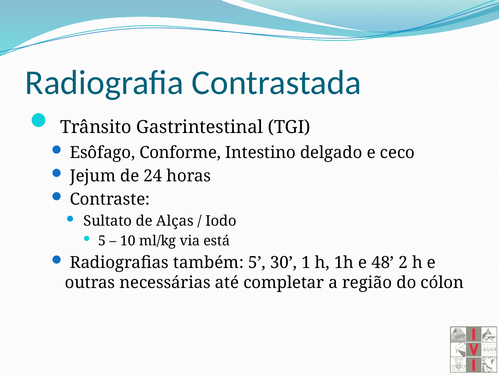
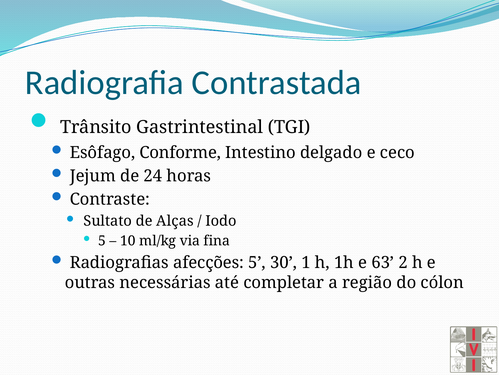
está: está -> fina
também: também -> afecções
48: 48 -> 63
